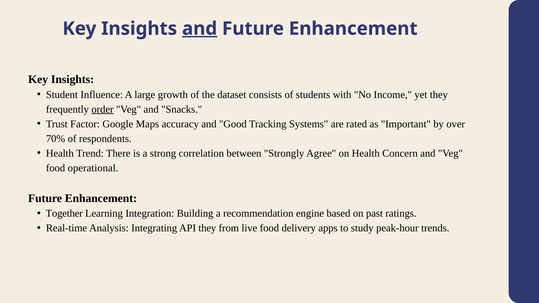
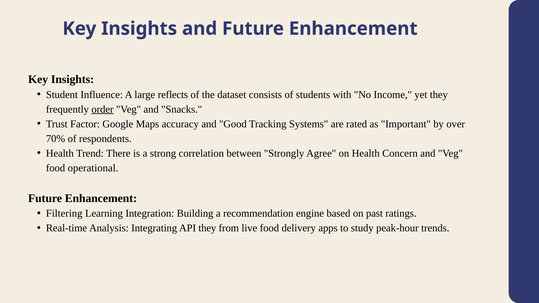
and at (200, 29) underline: present -> none
growth: growth -> reflects
Together: Together -> Filtering
